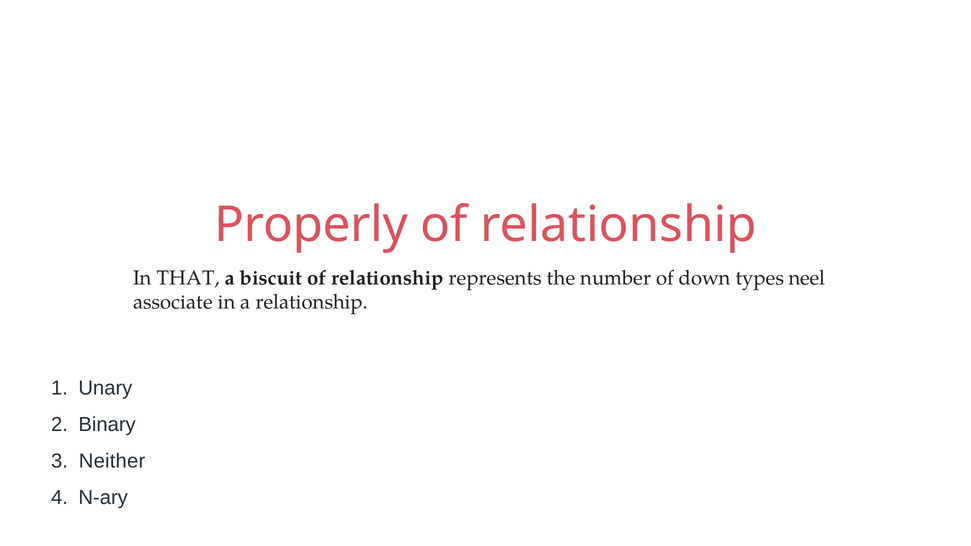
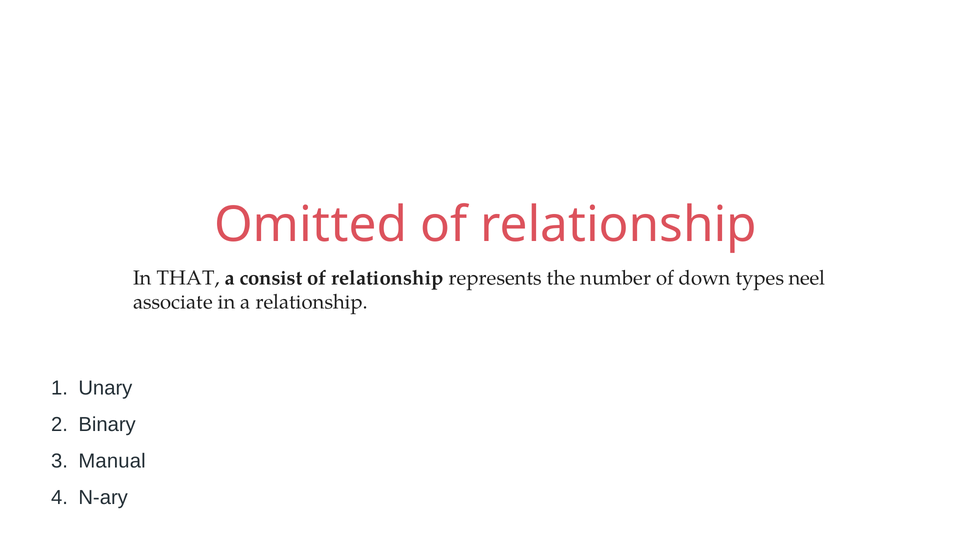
Properly: Properly -> Omitted
biscuit: biscuit -> consist
Neither: Neither -> Manual
